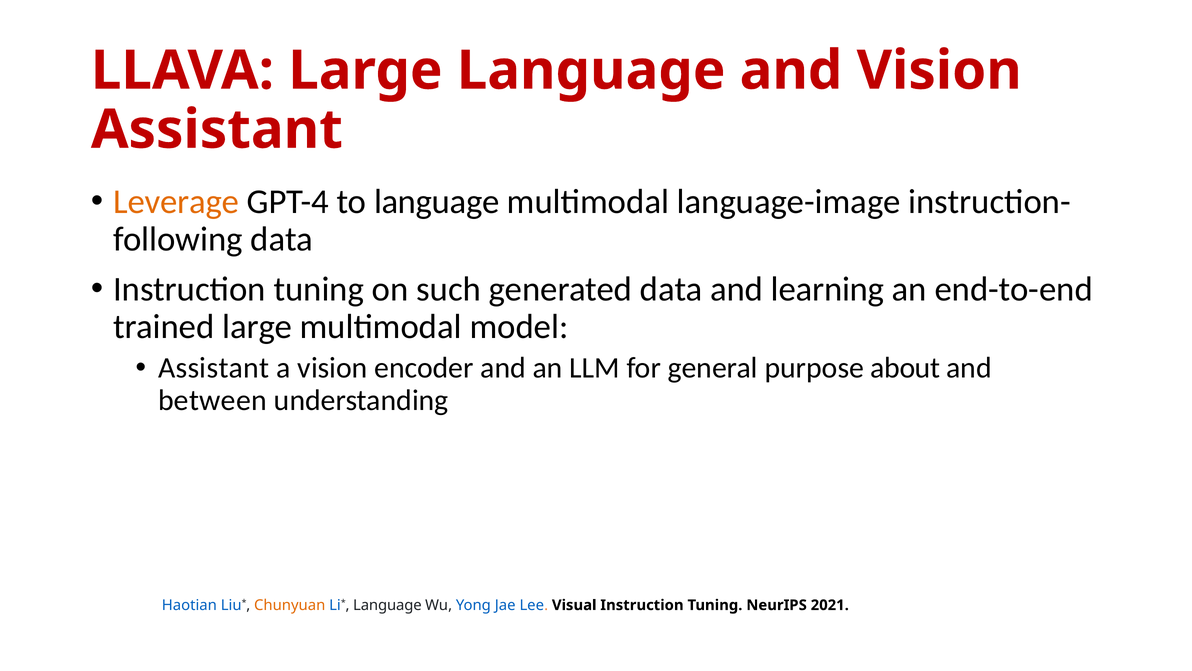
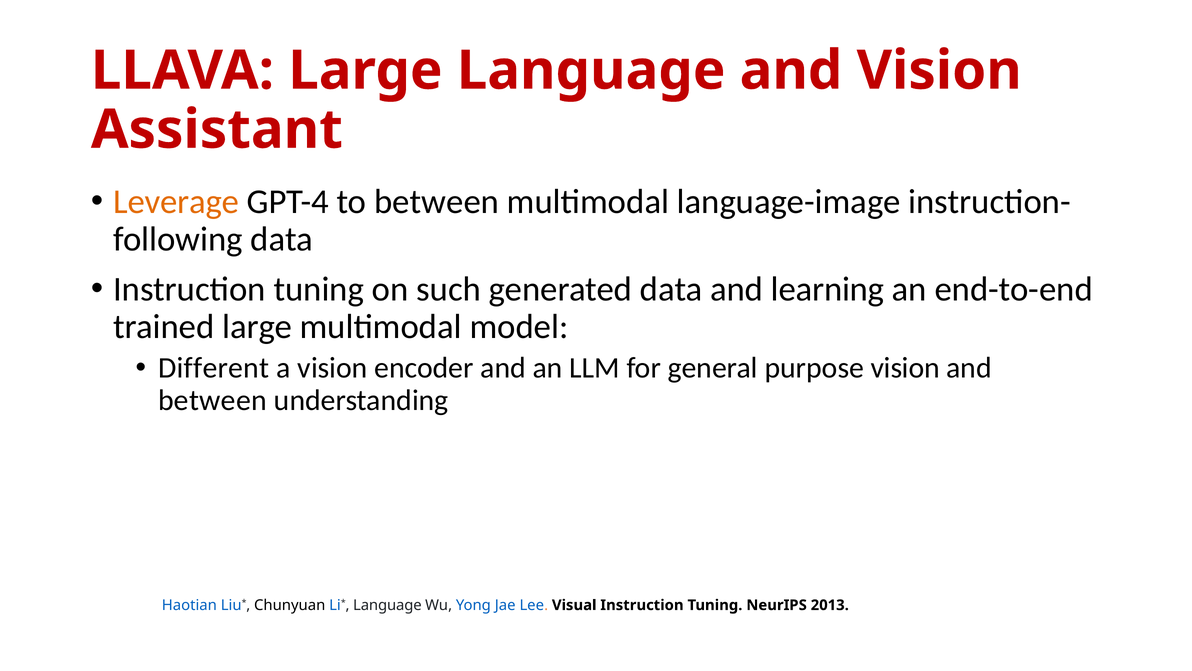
to language: language -> between
Assistant at (214, 368): Assistant -> Different
purpose about: about -> vision
Chunyuan colour: orange -> black
2021: 2021 -> 2013
